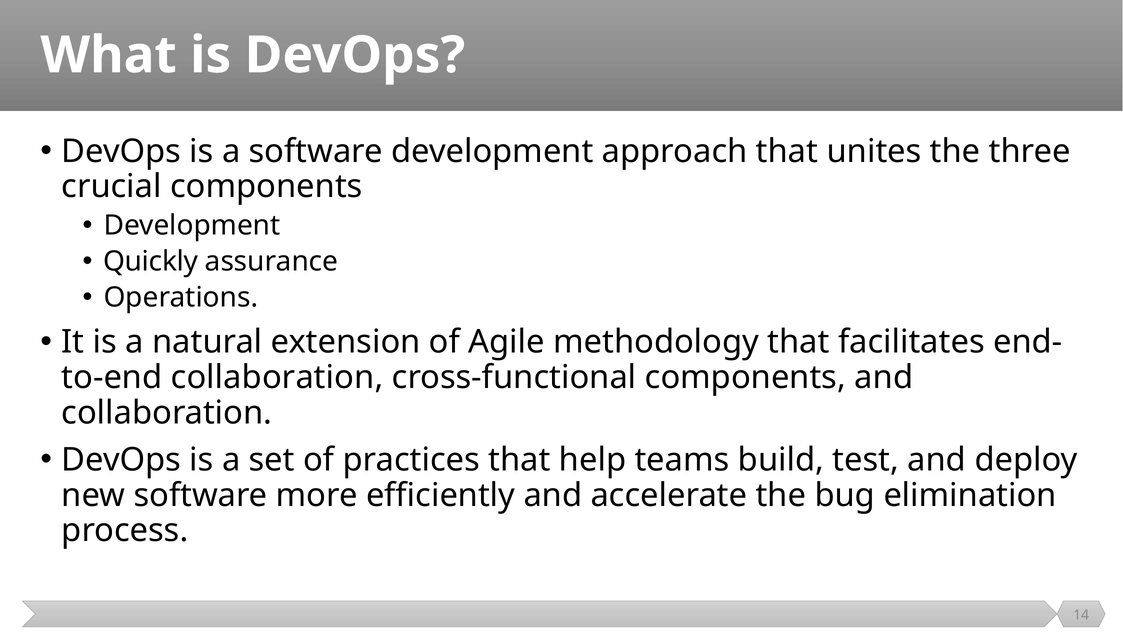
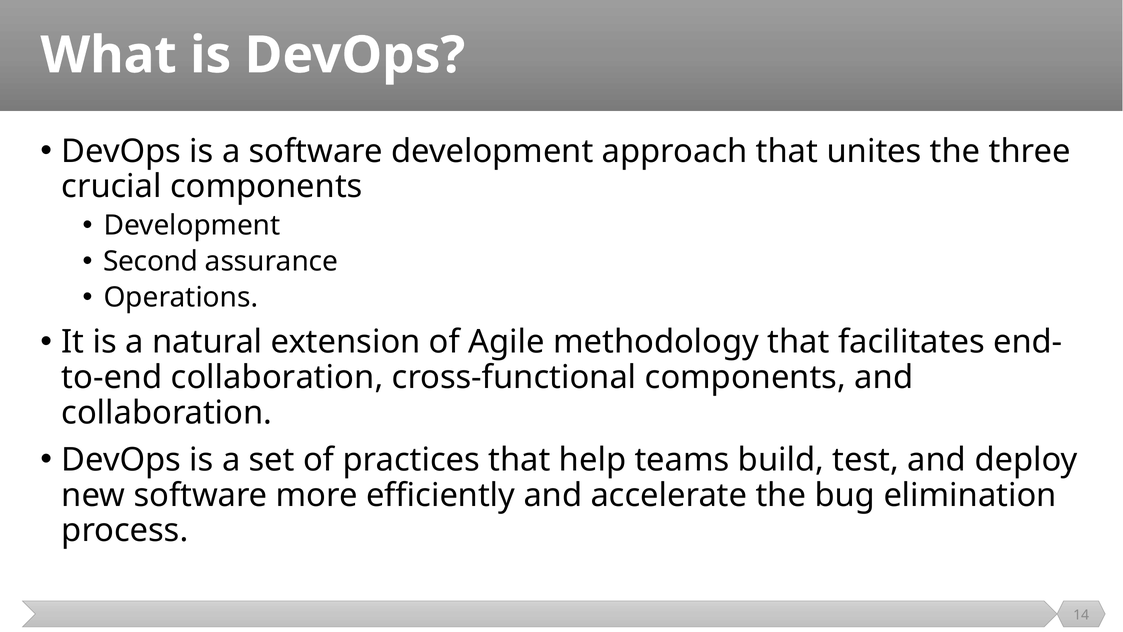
Quickly: Quickly -> Second
